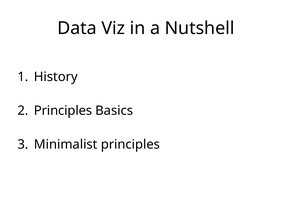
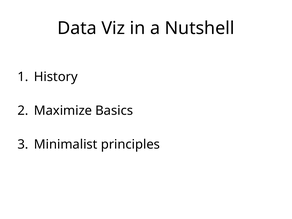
Principles at (63, 111): Principles -> Maximize
